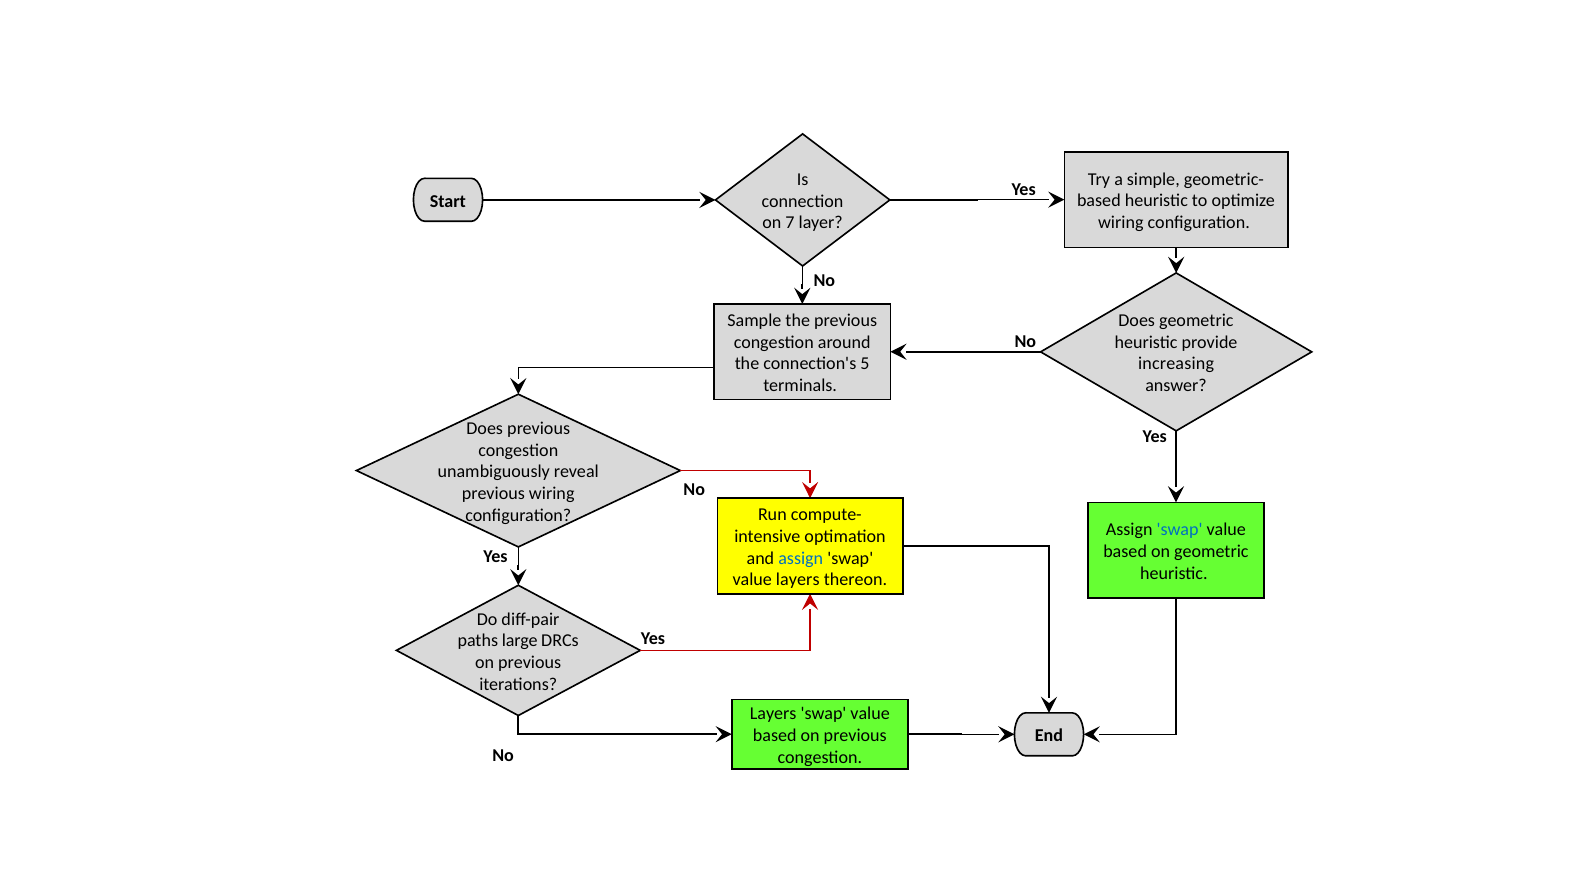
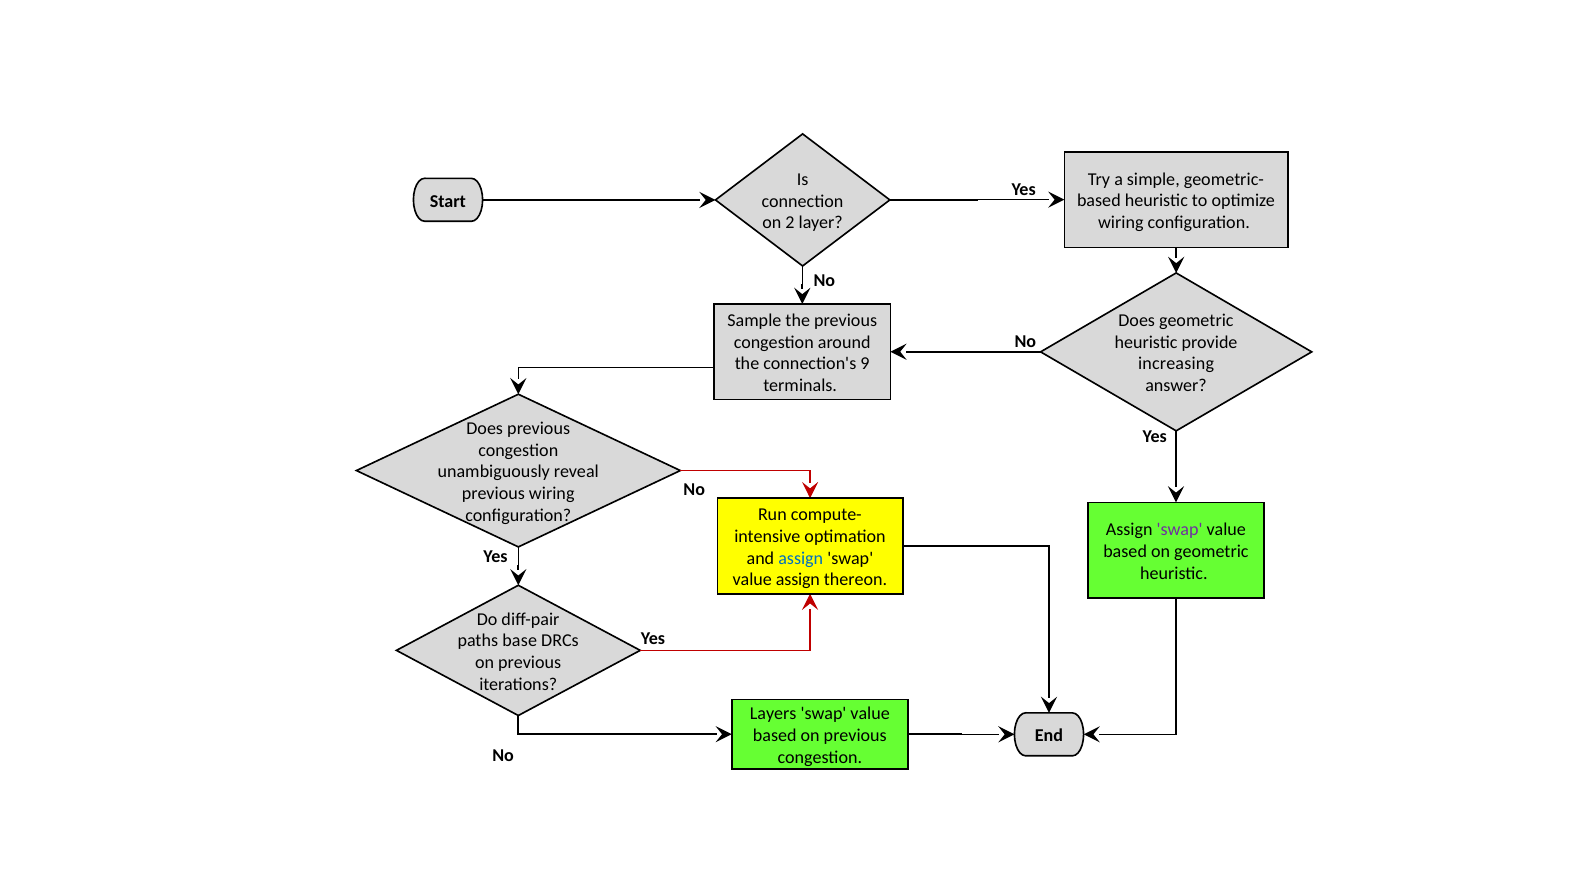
7: 7 -> 2
5: 5 -> 9
swap at (1180, 529) colour: blue -> purple
value layers: layers -> assign
large: large -> base
